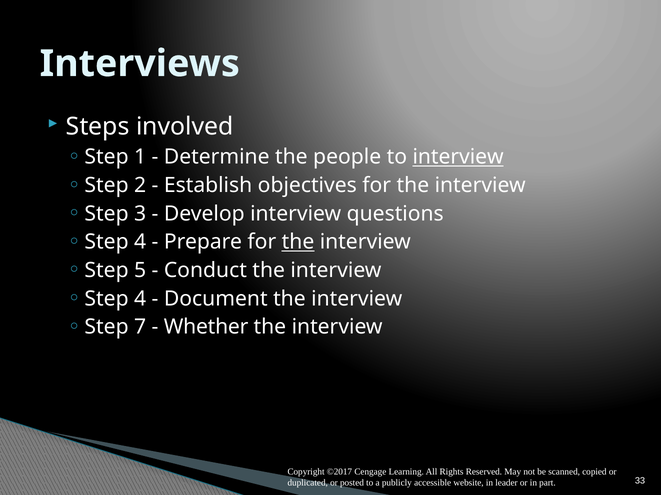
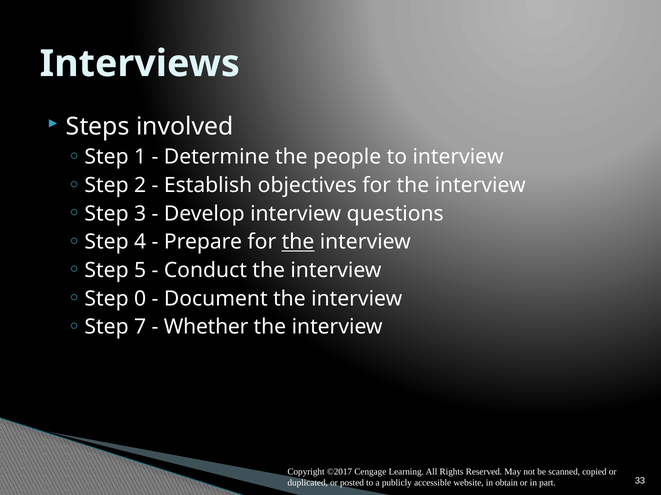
interview at (458, 157) underline: present -> none
4 at (140, 299): 4 -> 0
leader: leader -> obtain
